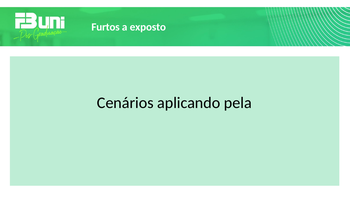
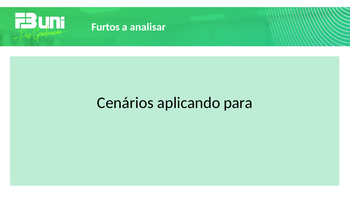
exposto: exposto -> analisar
pela: pela -> para
